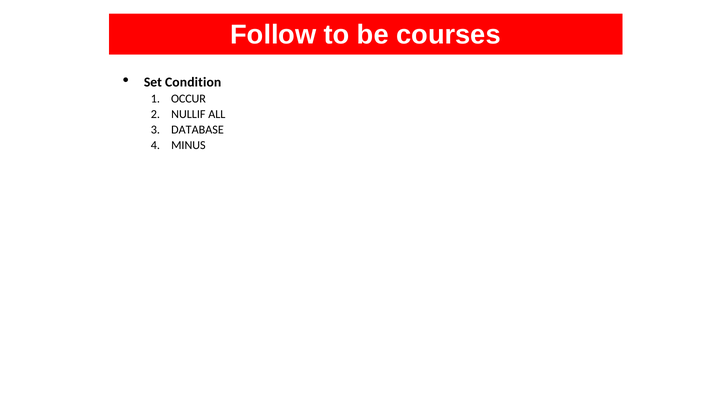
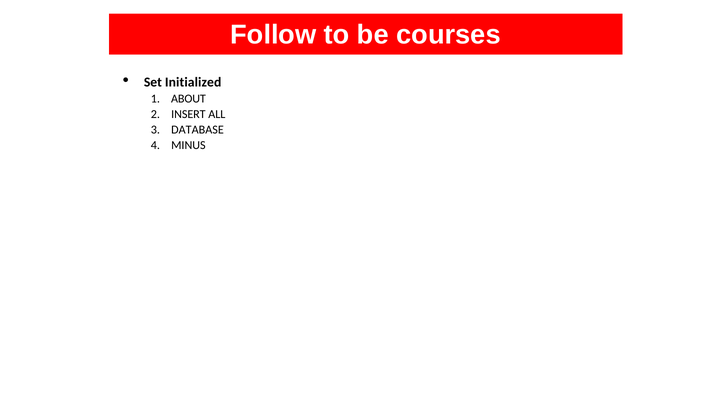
Condition: Condition -> Initialized
OCCUR: OCCUR -> ABOUT
NULLIF: NULLIF -> INSERT
